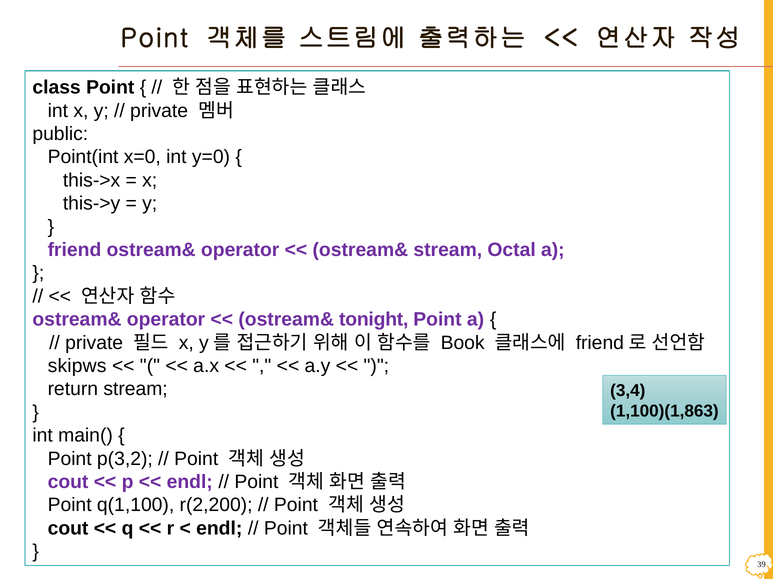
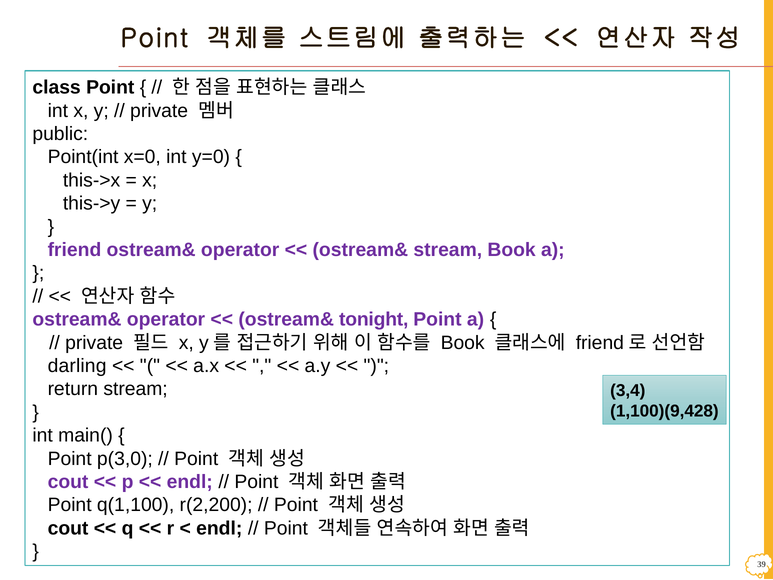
stream Octal: Octal -> Book
skipws: skipws -> darling
1,100)(1,863: 1,100)(1,863 -> 1,100)(9,428
p(3,2: p(3,2 -> p(3,0
